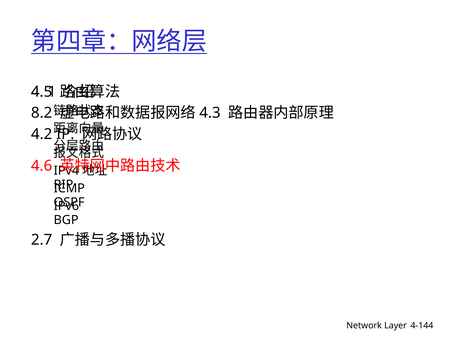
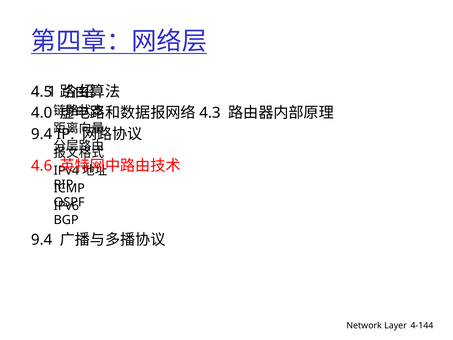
8.2: 8.2 -> 4.0
4.2 at (42, 134): 4.2 -> 9.4
2.7 at (42, 240): 2.7 -> 9.4
